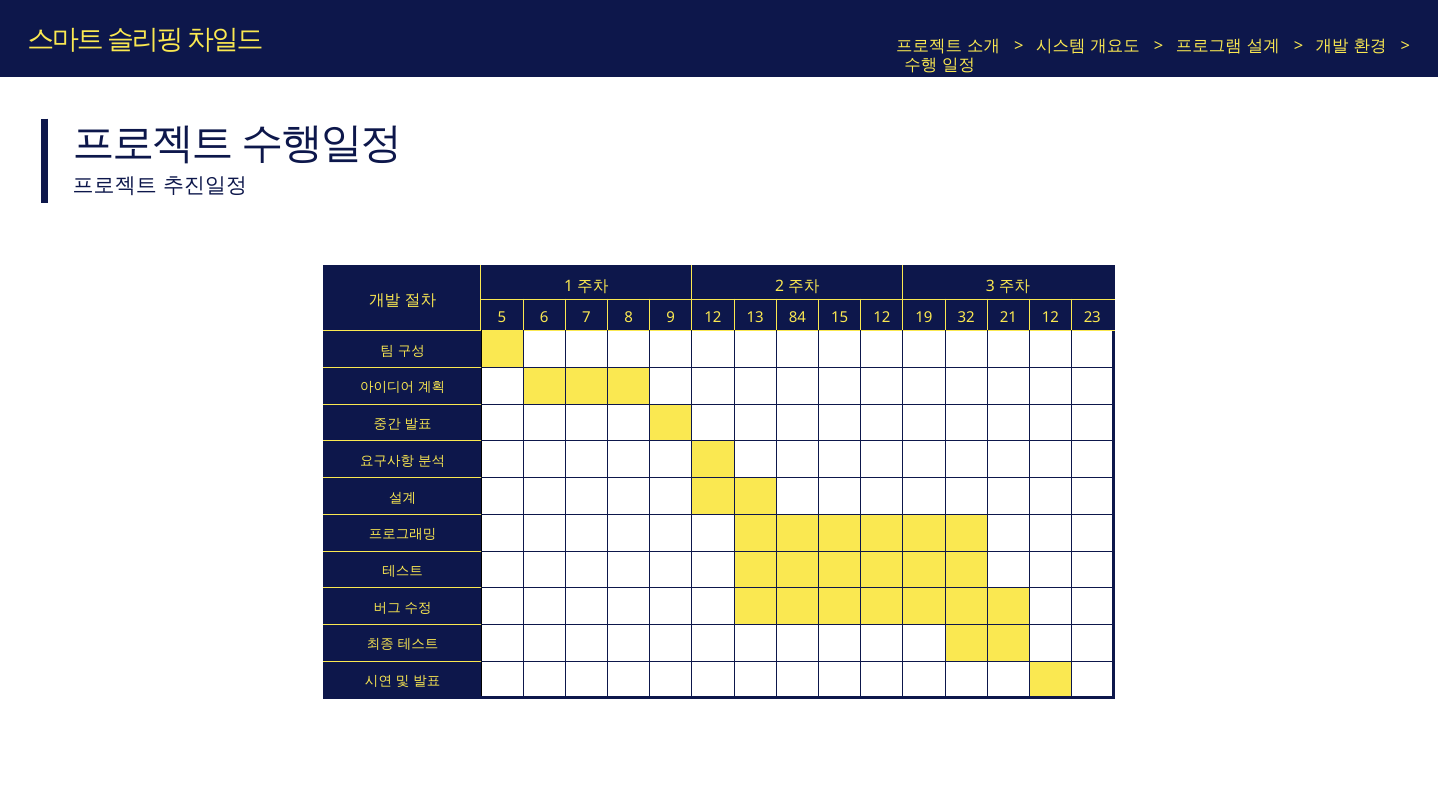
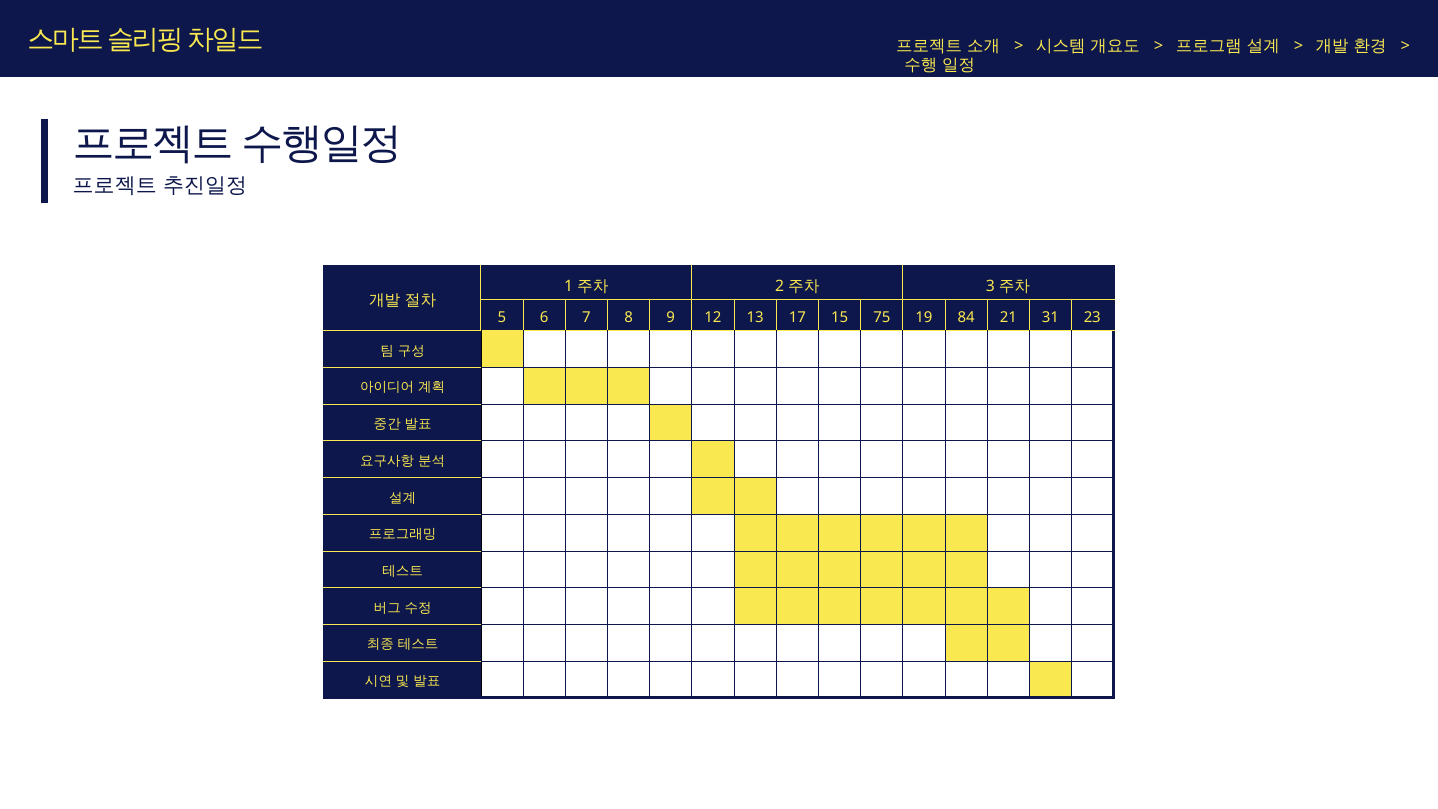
84: 84 -> 17
15 12: 12 -> 75
32: 32 -> 84
21 12: 12 -> 31
